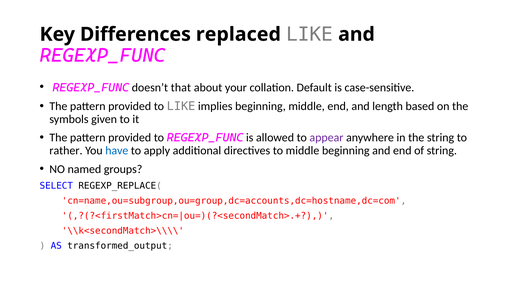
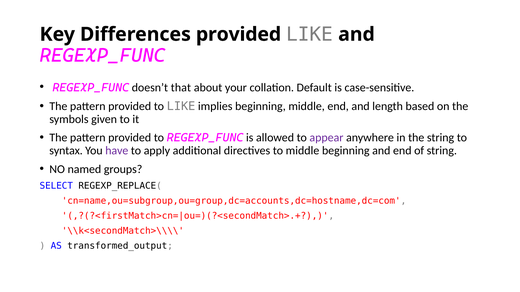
Differences replaced: replaced -> provided
rather: rather -> syntax
have colour: blue -> purple
